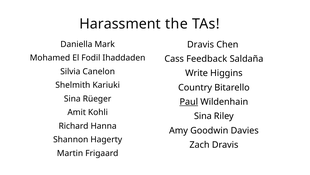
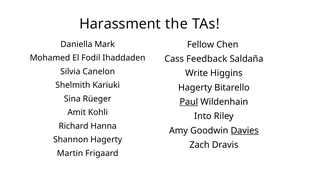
Dravis at (201, 44): Dravis -> Fellow
Country at (195, 87): Country -> Hagerty
Sina at (203, 116): Sina -> Into
Davies underline: none -> present
